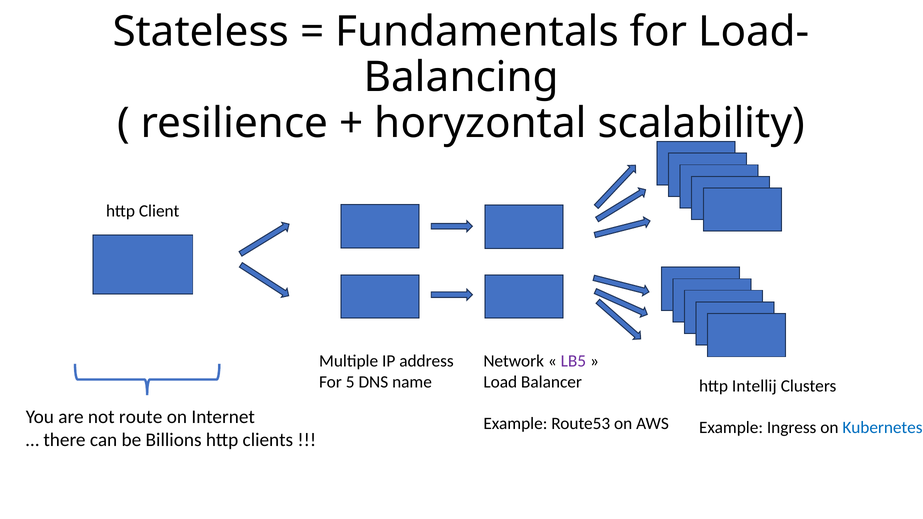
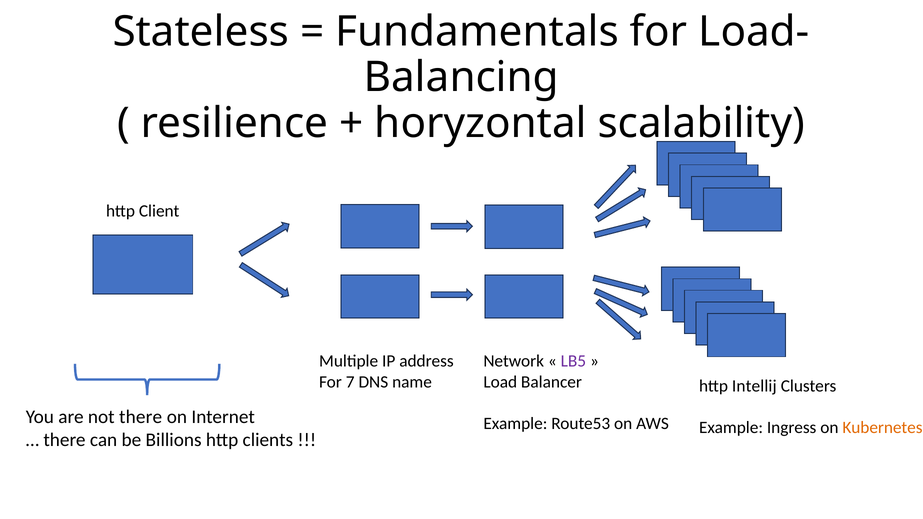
5: 5 -> 7
not route: route -> there
Kubernetes colour: blue -> orange
